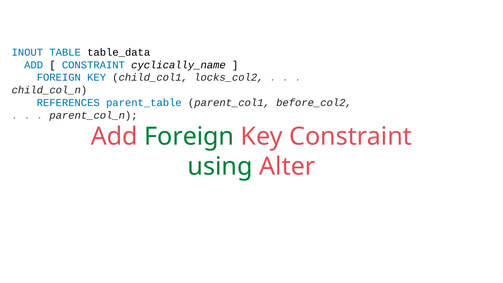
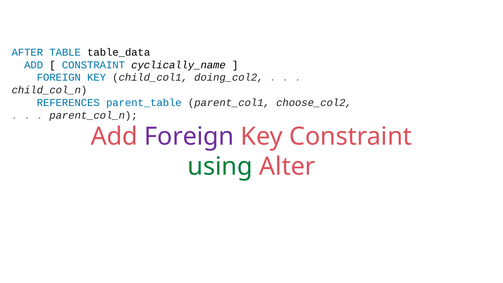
INOUT: INOUT -> AFTER
locks_col2: locks_col2 -> doing_col2
before_col2: before_col2 -> choose_col2
Foreign at (189, 136) colour: green -> purple
